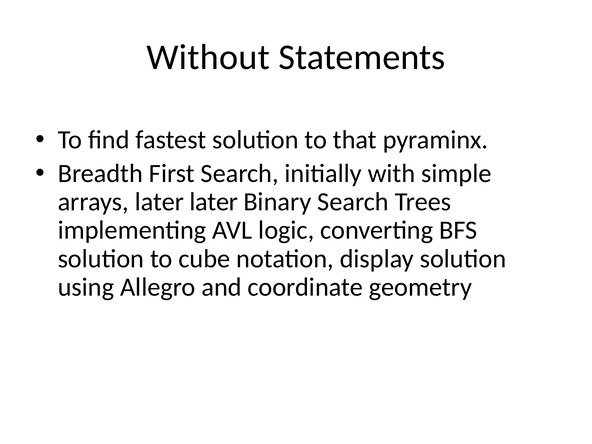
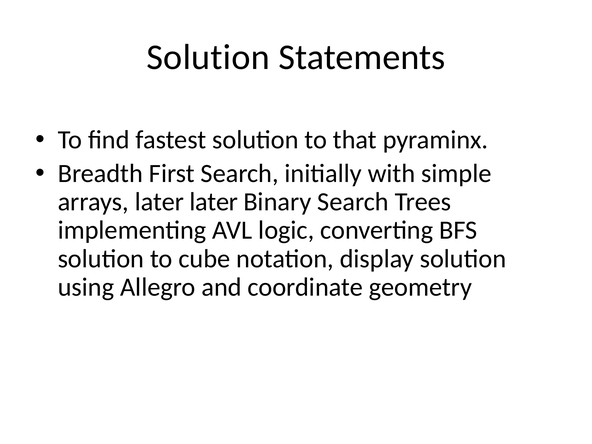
Without at (208, 57): Without -> Solution
